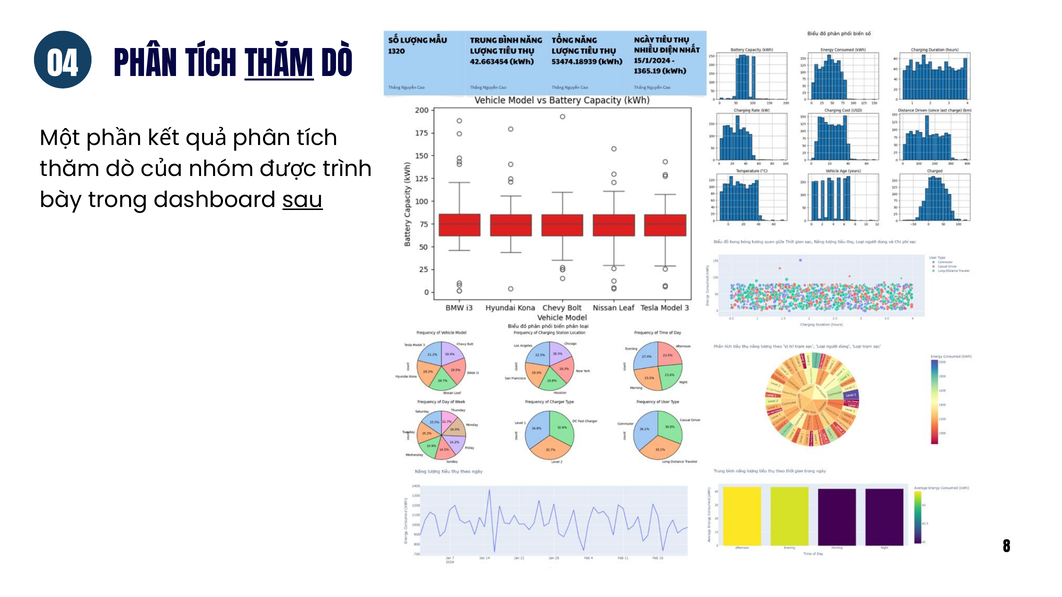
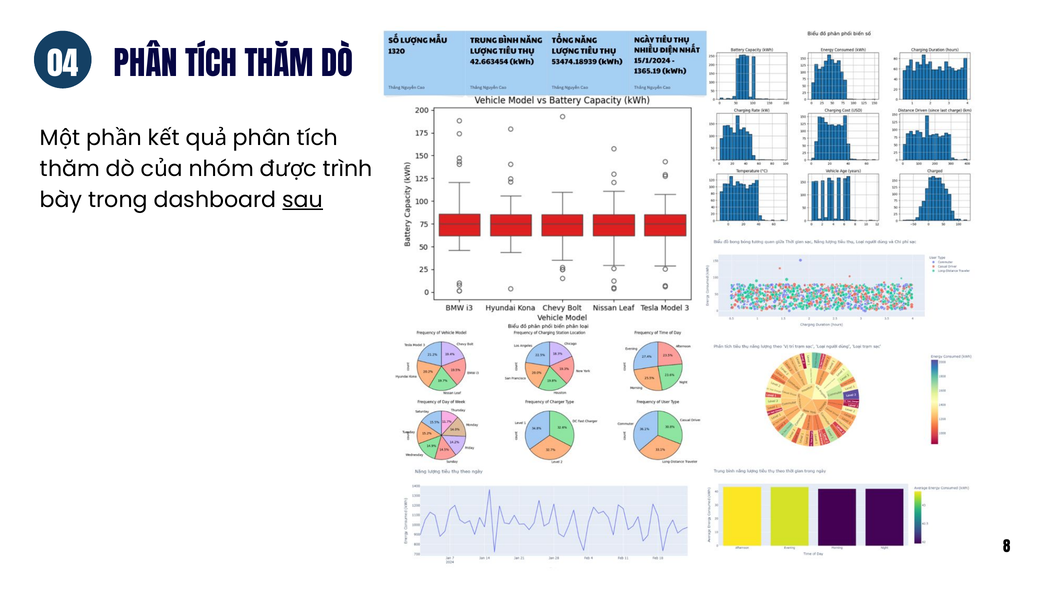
THĂM at (279, 65) underline: present -> none
